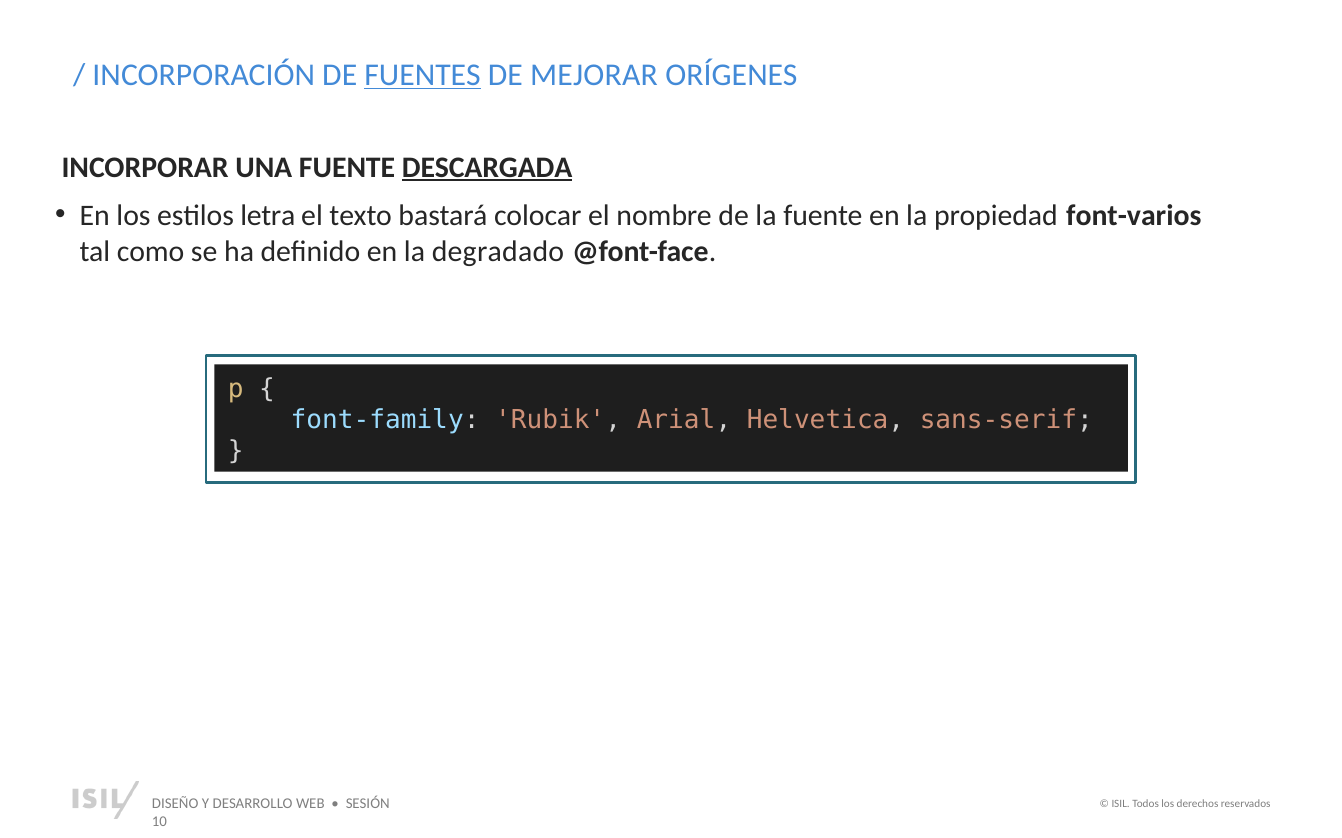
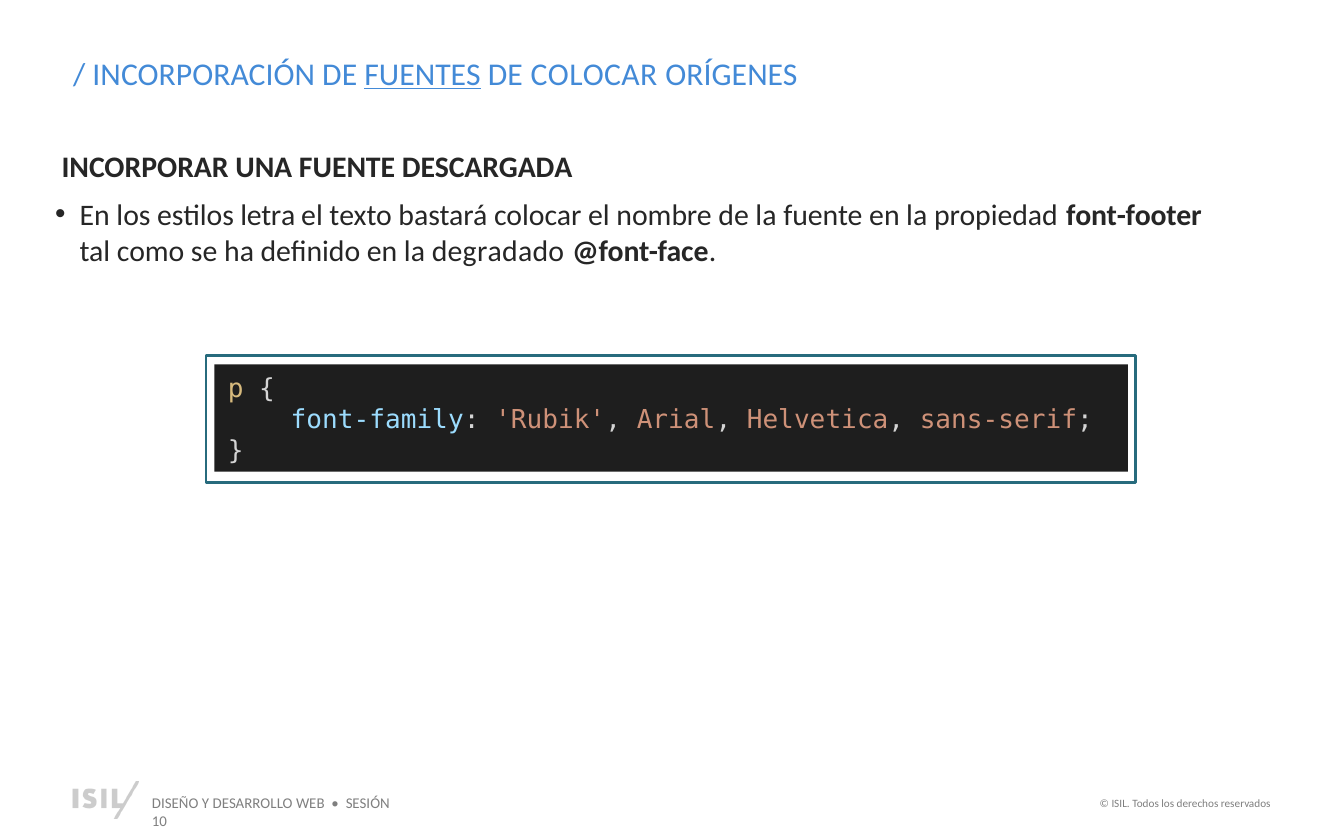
DE MEJORAR: MEJORAR -> COLOCAR
DESCARGADA underline: present -> none
font-varios: font-varios -> font-footer
